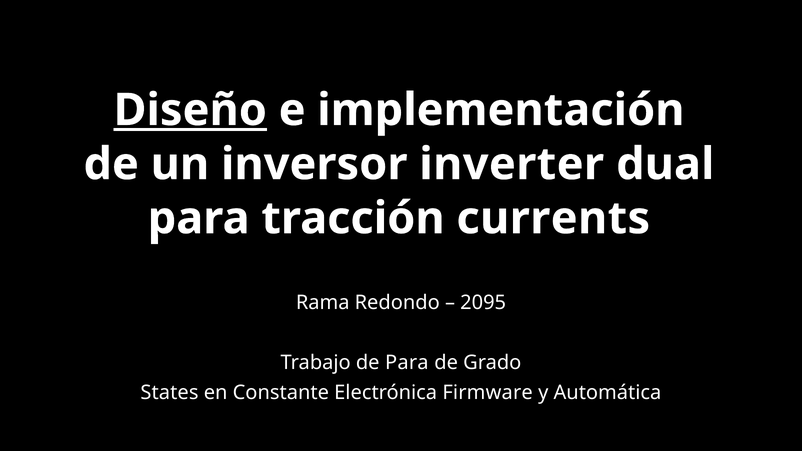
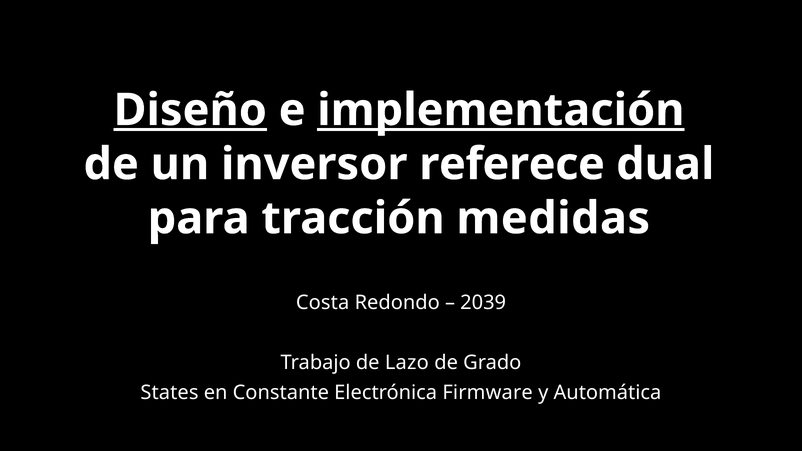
implementación underline: none -> present
inverter: inverter -> referece
currents: currents -> medidas
Rama: Rama -> Costa
2095: 2095 -> 2039
de Para: Para -> Lazo
